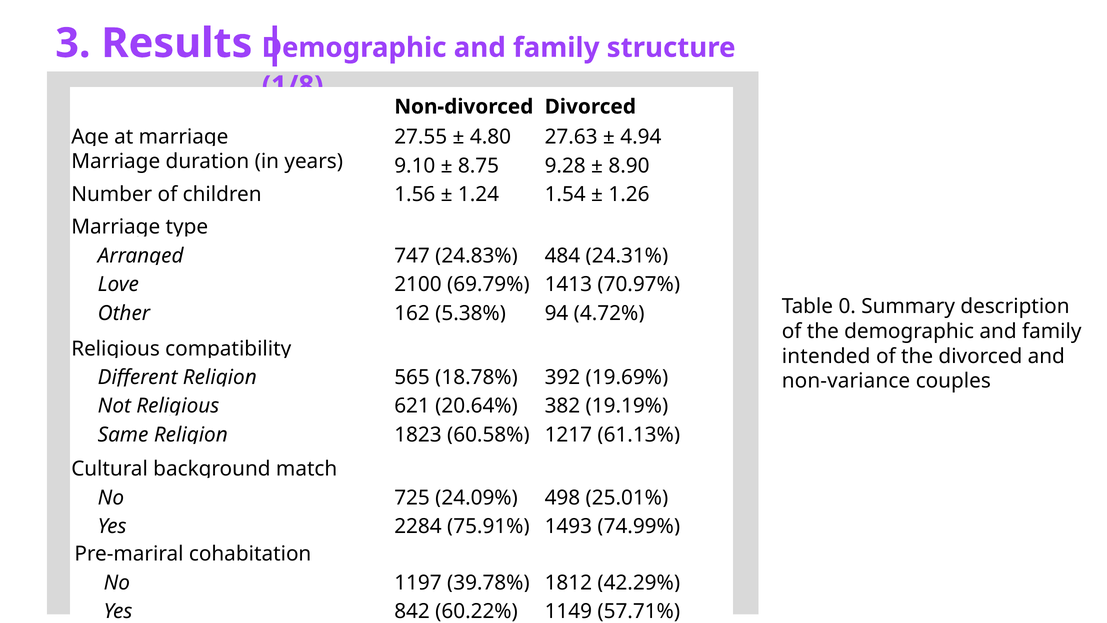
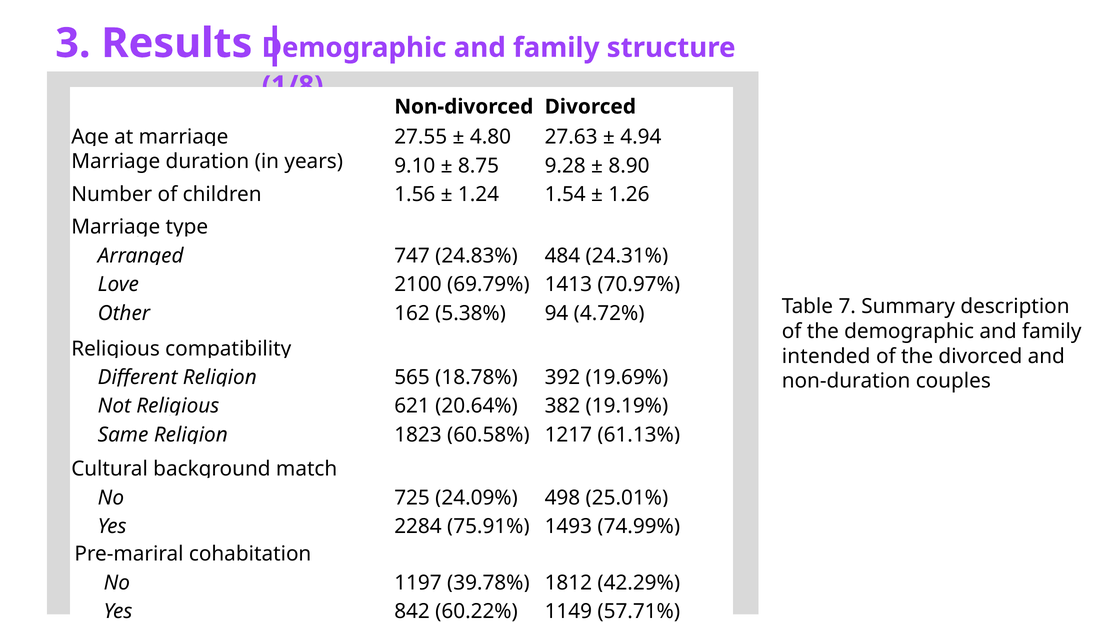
0: 0 -> 7
non-variance: non-variance -> non-duration
